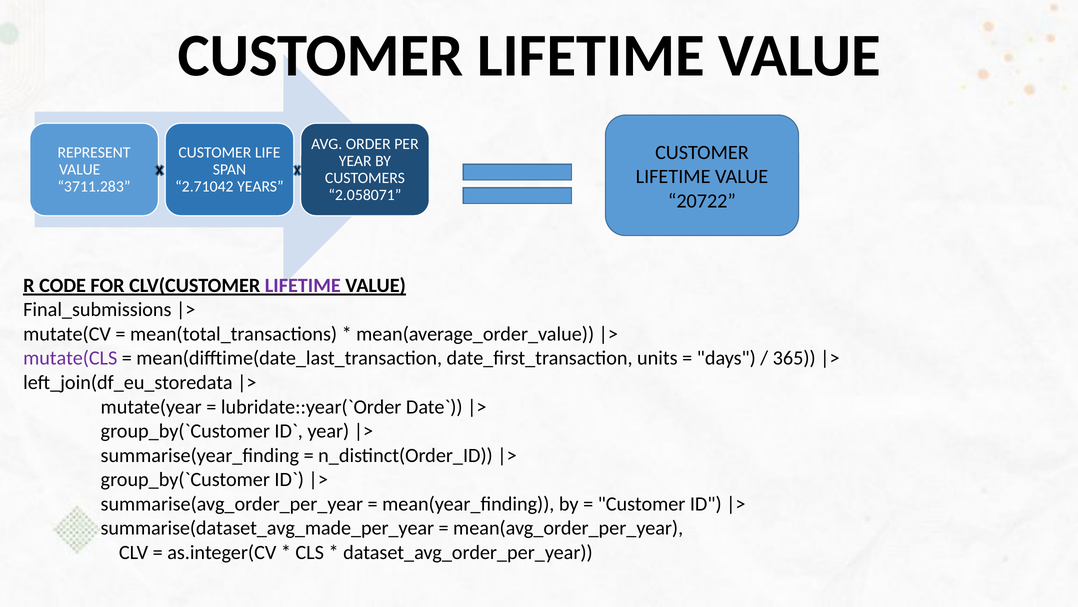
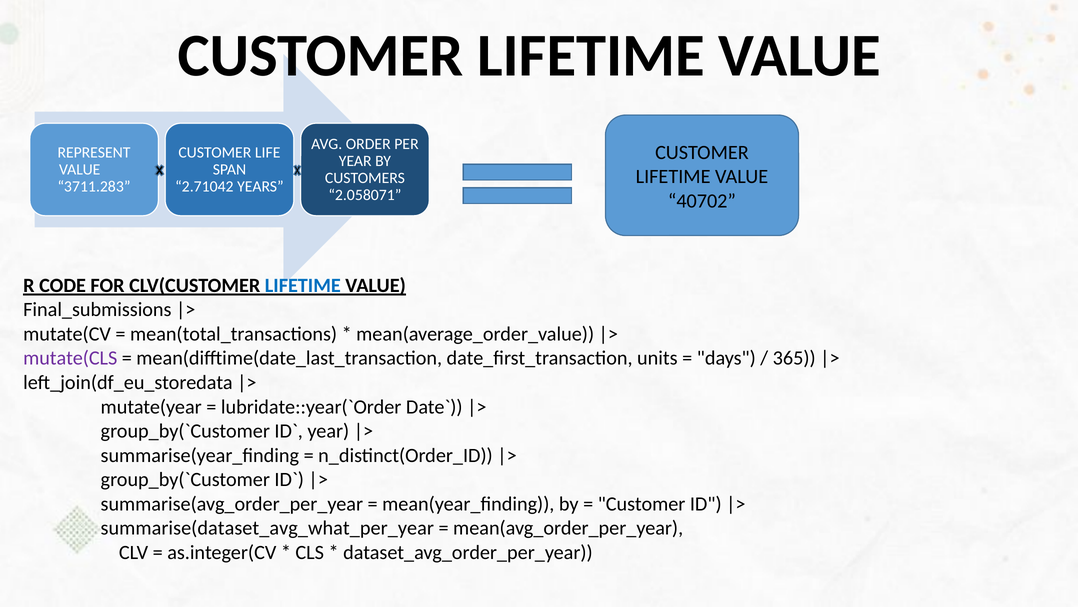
20722: 20722 -> 40702
LIFETIME at (303, 285) colour: purple -> blue
summarise(dataset_avg_made_per_year: summarise(dataset_avg_made_per_year -> summarise(dataset_avg_what_per_year
